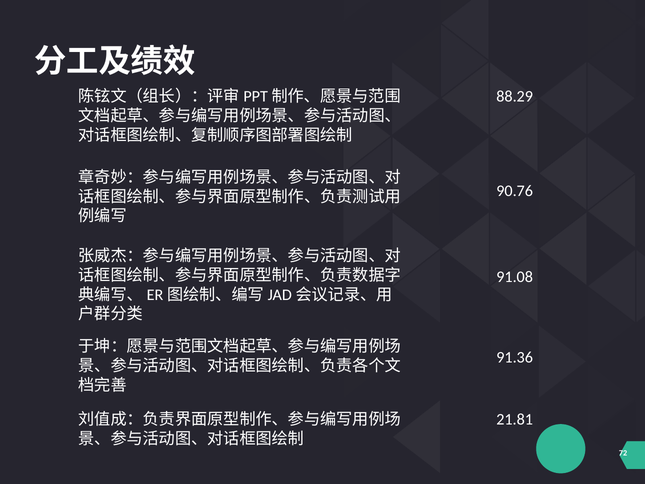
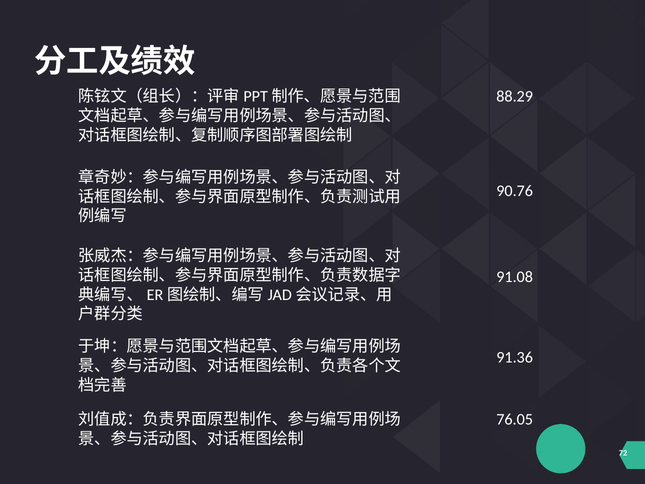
21.81: 21.81 -> 76.05
